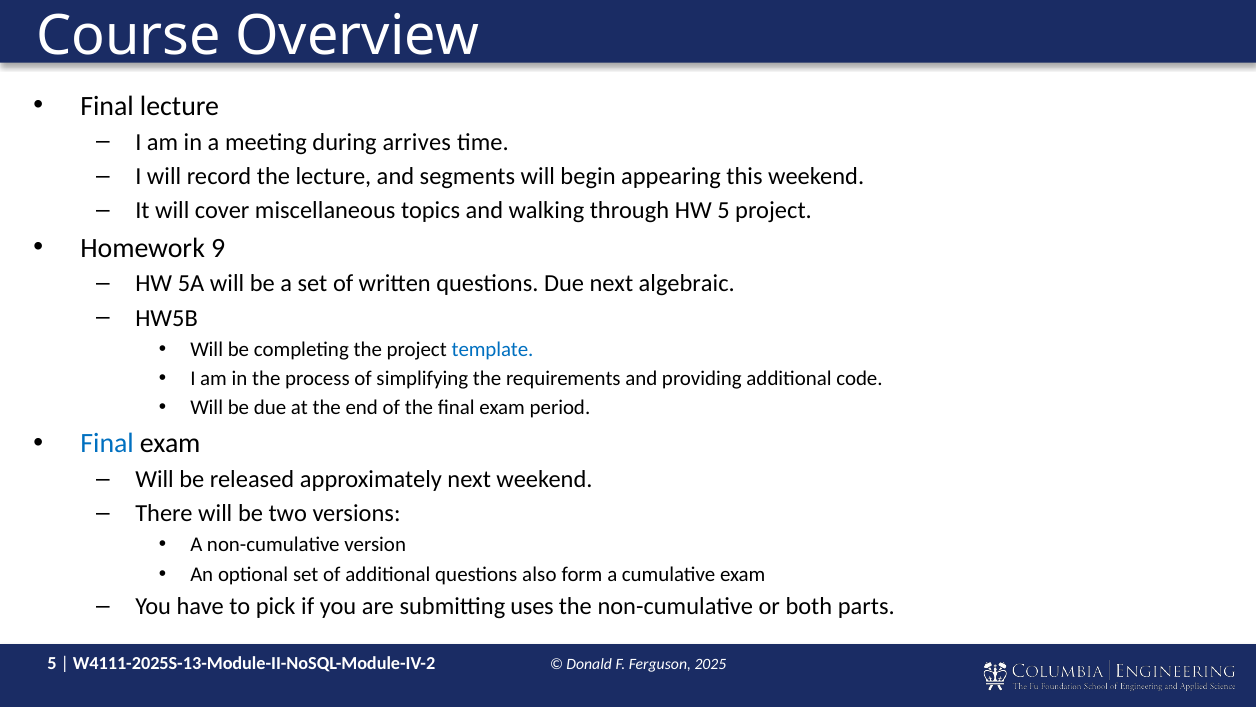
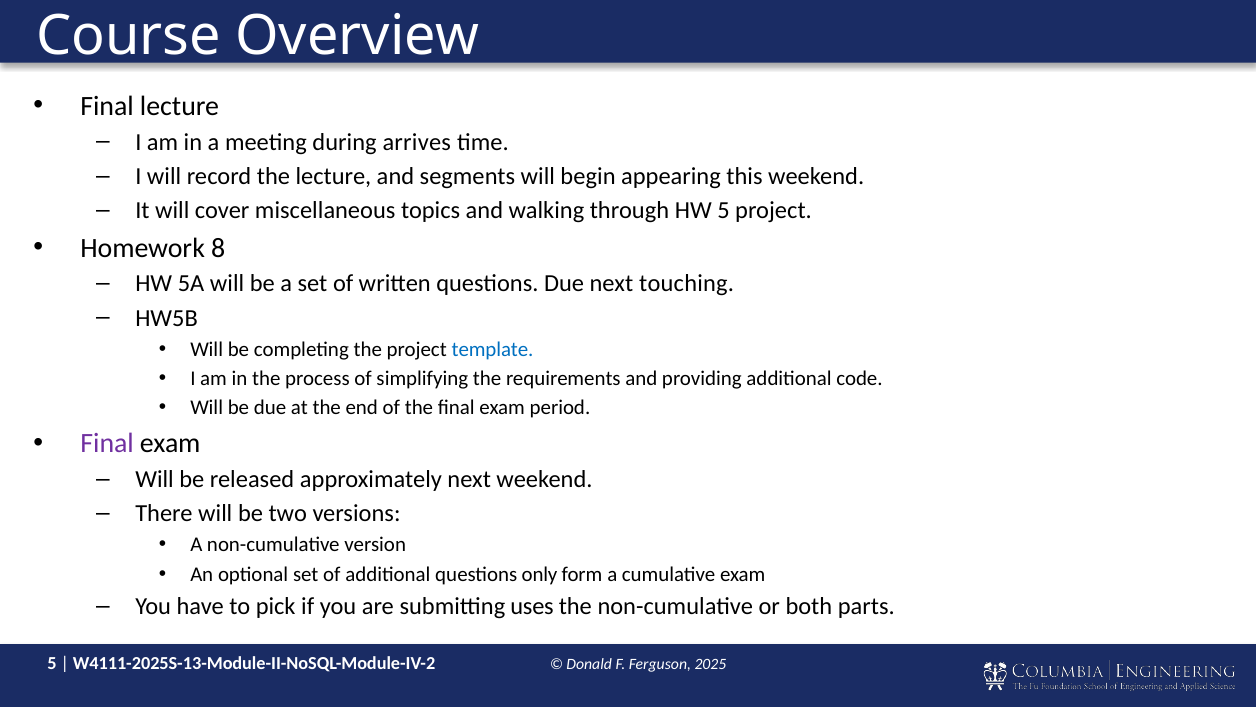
9: 9 -> 8
algebraic: algebraic -> touching
Final at (107, 443) colour: blue -> purple
also: also -> only
